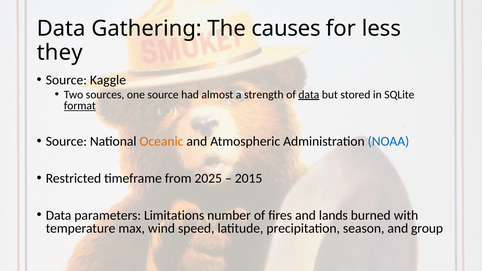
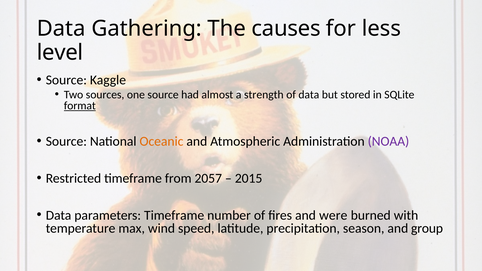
they: they -> level
data at (309, 95) underline: present -> none
NOAA colour: blue -> purple
2025: 2025 -> 2057
parameters Limitations: Limitations -> Timeframe
lands: lands -> were
